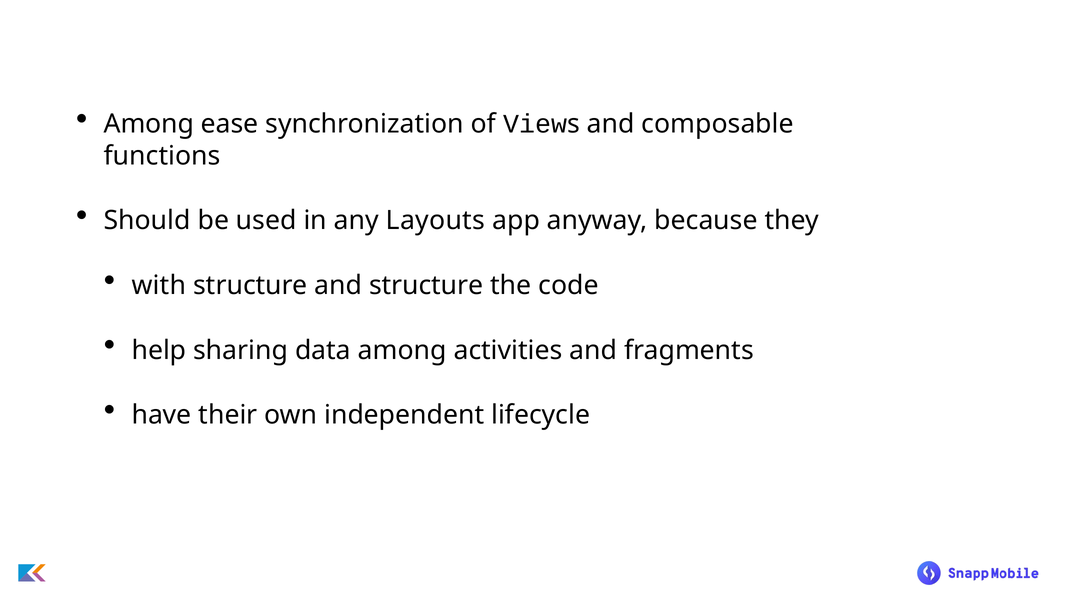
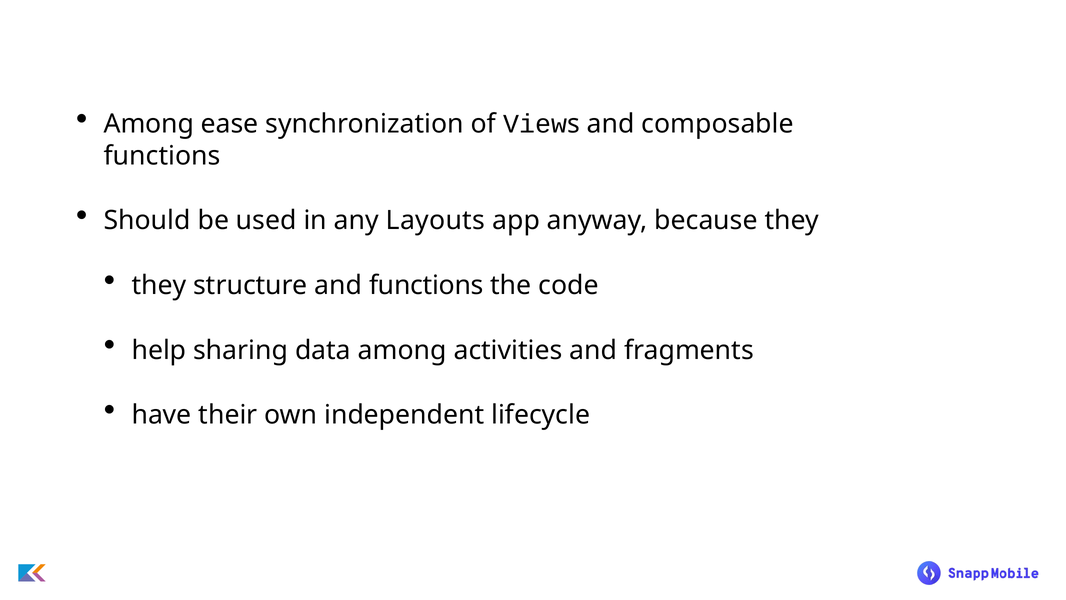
with at (159, 285): with -> they
and structure: structure -> functions
